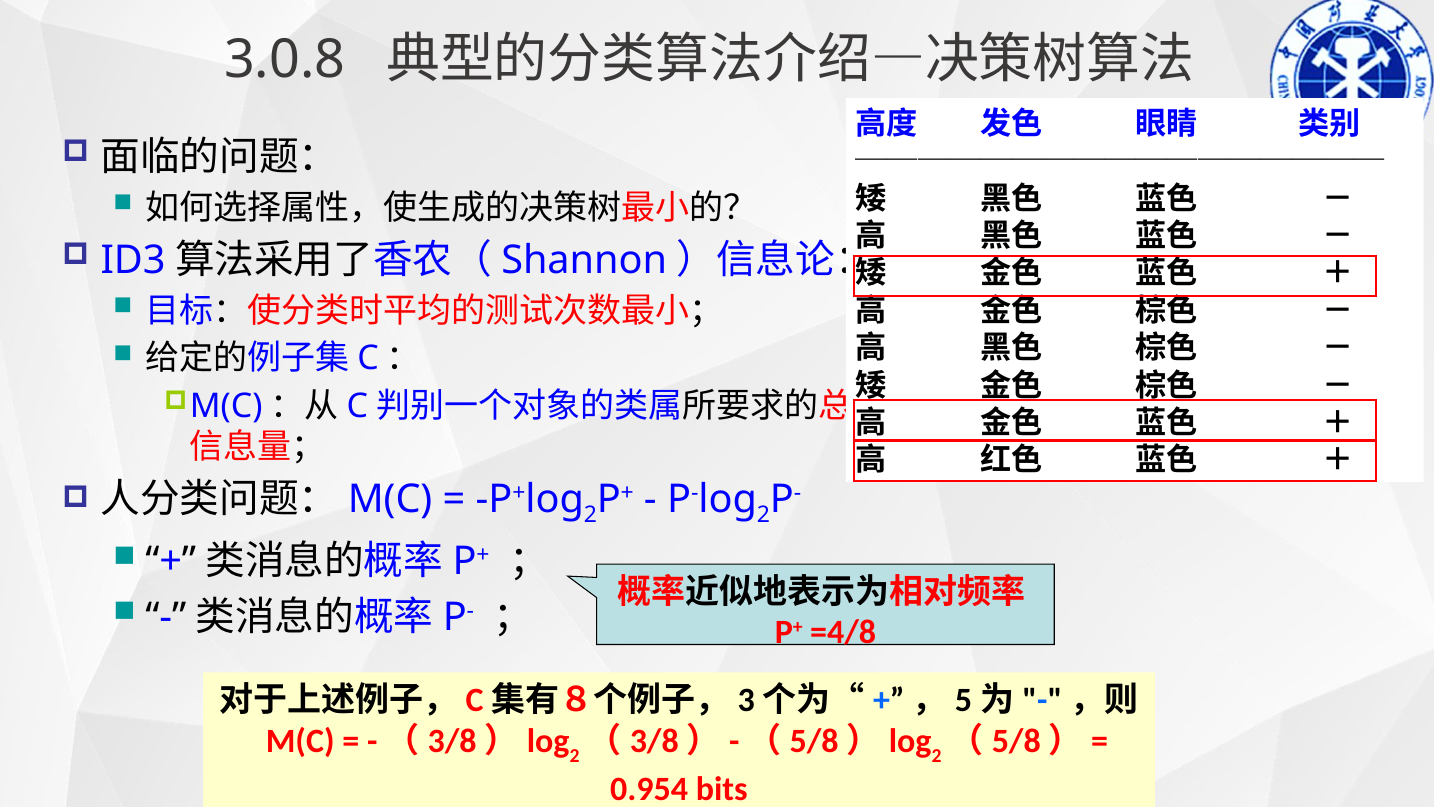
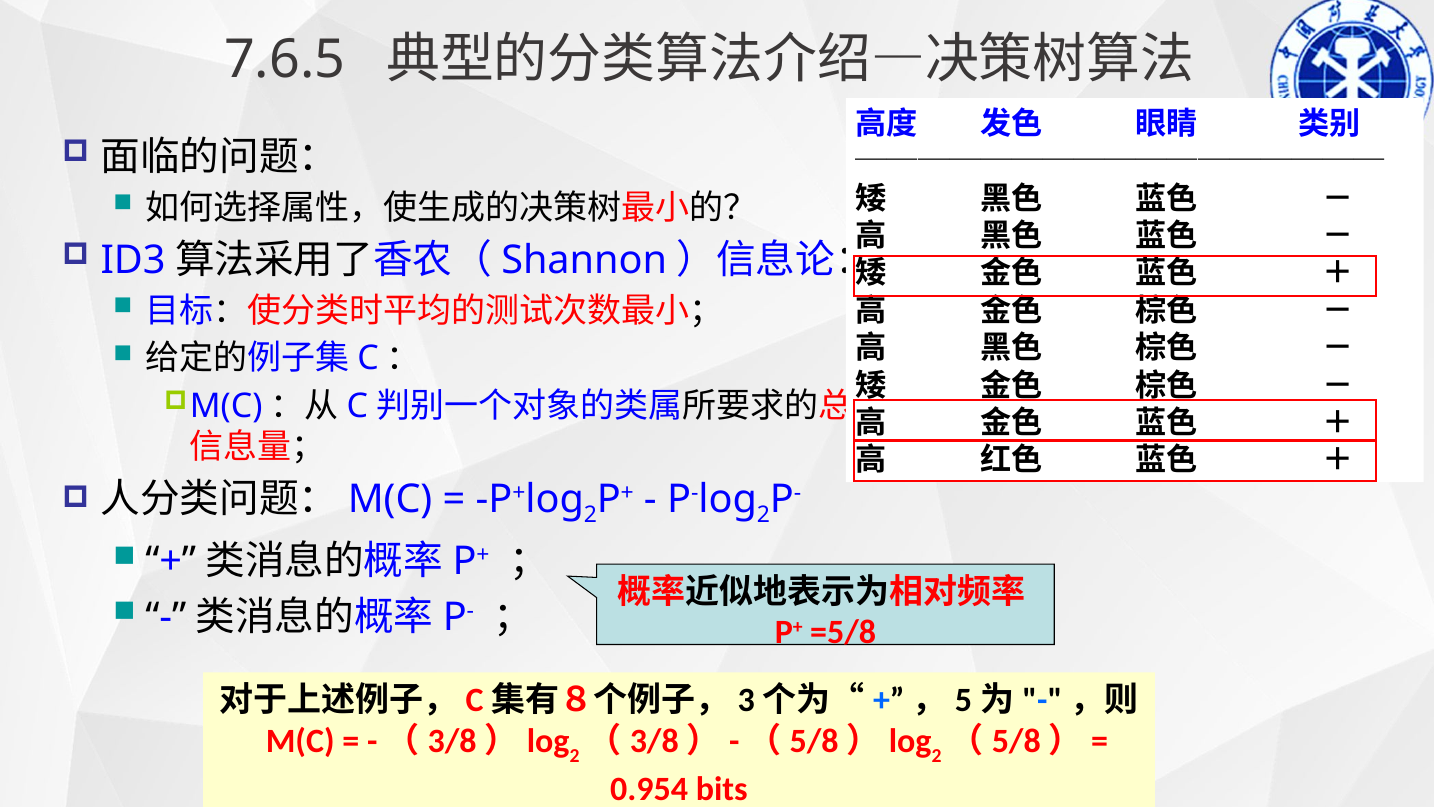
3.0.8: 3.0.8 -> 7.6.5
=4/8: =4/8 -> =5/8
